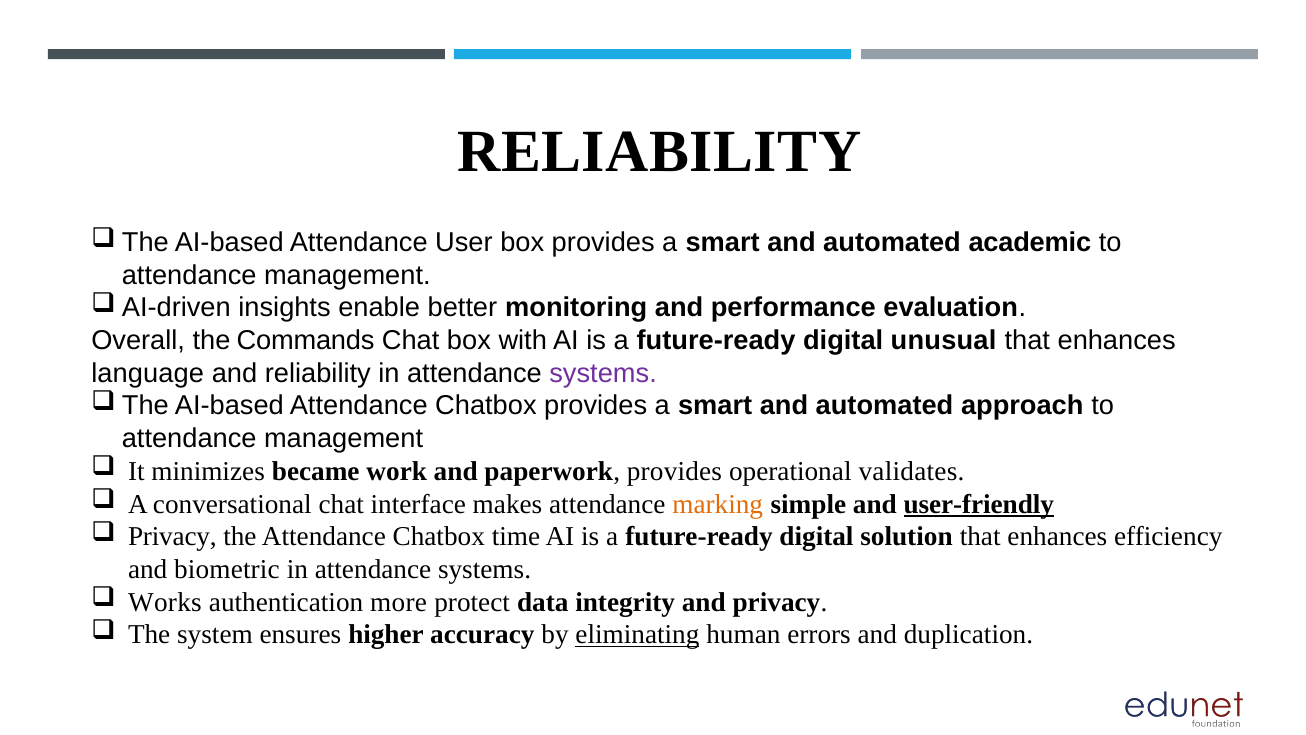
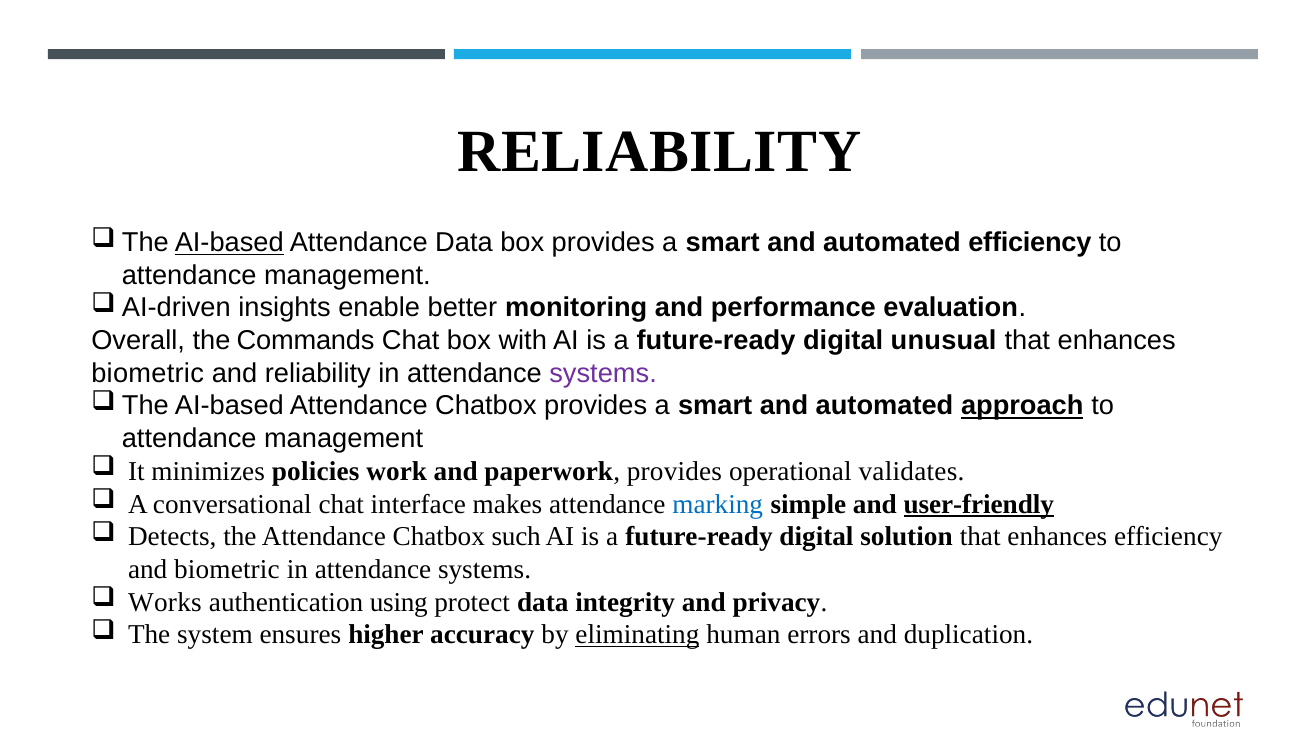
AI-based at (229, 242) underline: none -> present
Attendance User: User -> Data
automated academic: academic -> efficiency
language at (148, 373): language -> biometric
approach underline: none -> present
became: became -> policies
marking colour: orange -> blue
Privacy at (172, 536): Privacy -> Detects
time: time -> such
more: more -> using
